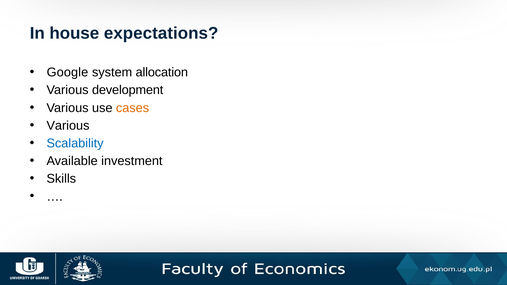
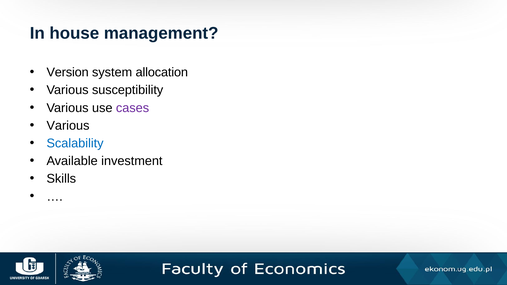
expectations: expectations -> management
Google: Google -> Version
development: development -> susceptibility
cases colour: orange -> purple
